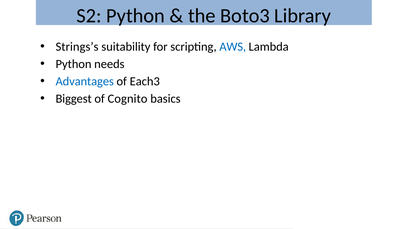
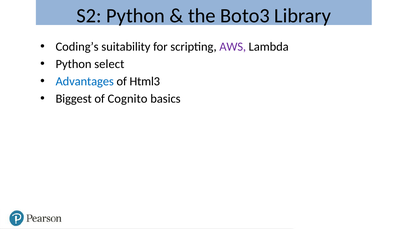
Strings’s: Strings’s -> Coding’s
AWS colour: blue -> purple
needs: needs -> select
Each3: Each3 -> Html3
